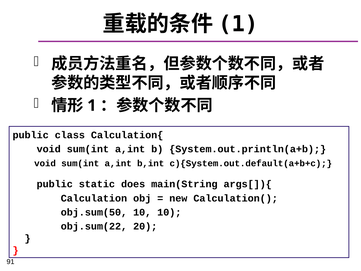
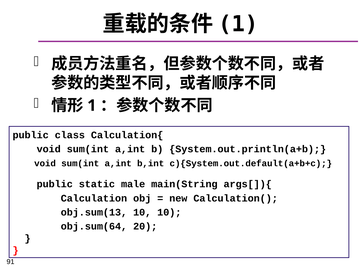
does: does -> male
obj.sum(50: obj.sum(50 -> obj.sum(13
obj.sum(22: obj.sum(22 -> obj.sum(64
